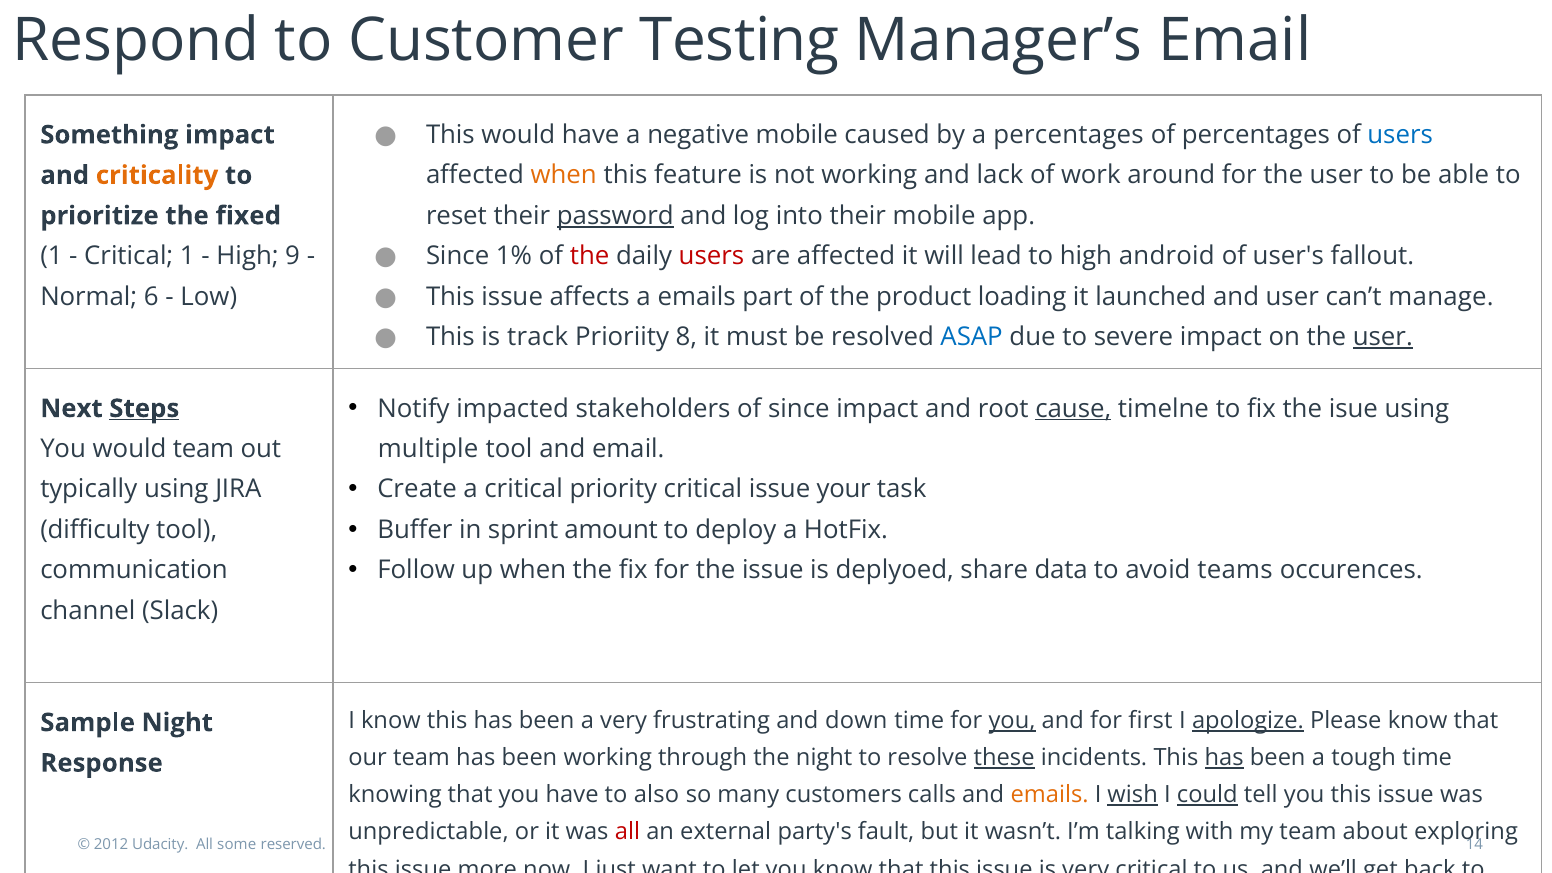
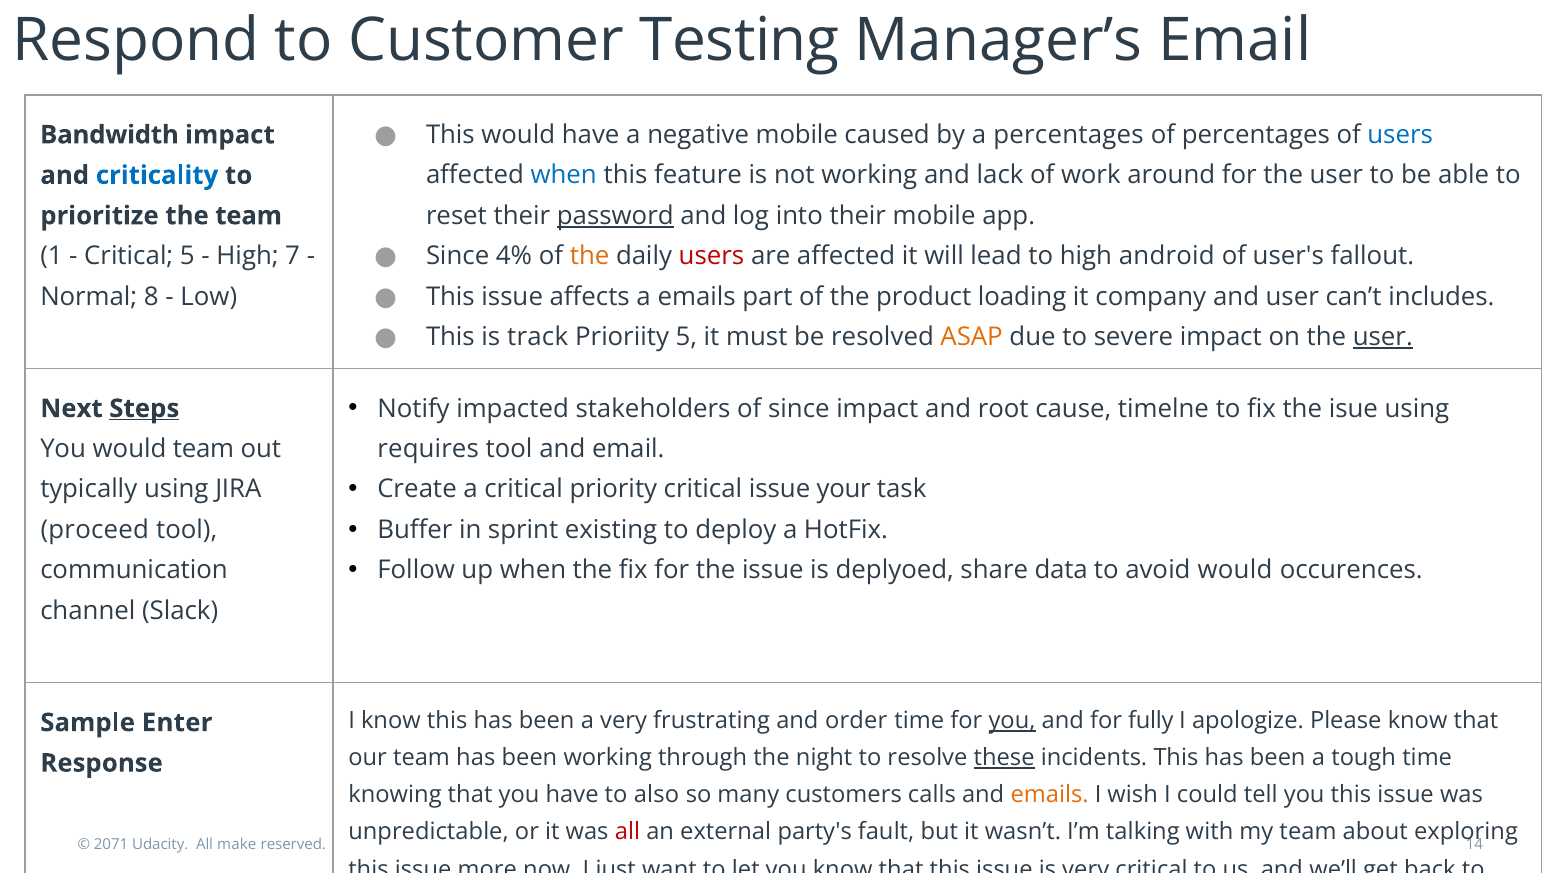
Something: Something -> Bandwidth
criticality colour: orange -> blue
when at (564, 175) colour: orange -> blue
the fixed: fixed -> team
1%: 1% -> 4%
the at (590, 256) colour: red -> orange
Critical 1: 1 -> 5
9: 9 -> 7
launched: launched -> company
manage: manage -> includes
6: 6 -> 8
Prioriity 8: 8 -> 5
ASAP at (972, 337) colour: blue -> orange
cause underline: present -> none
multiple: multiple -> requires
amount: amount -> existing
difficulty: difficulty -> proceed
avoid teams: teams -> would
down: down -> order
first: first -> fully
apologize underline: present -> none
Sample Night: Night -> Enter
has at (1224, 758) underline: present -> none
wish underline: present -> none
could underline: present -> none
2012: 2012 -> 2071
some: some -> make
